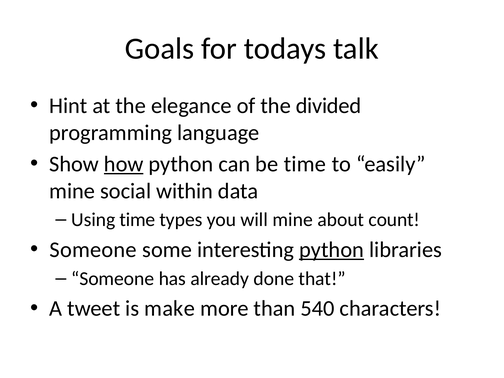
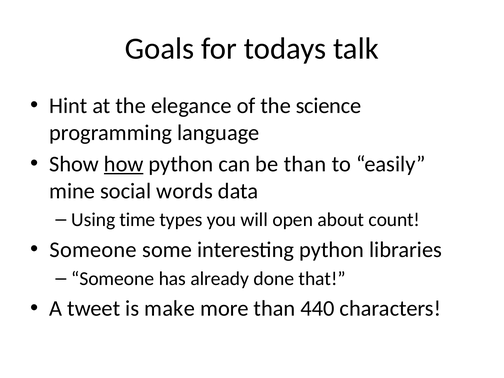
divided: divided -> science
be time: time -> than
within: within -> words
will mine: mine -> open
python at (332, 250) underline: present -> none
540: 540 -> 440
